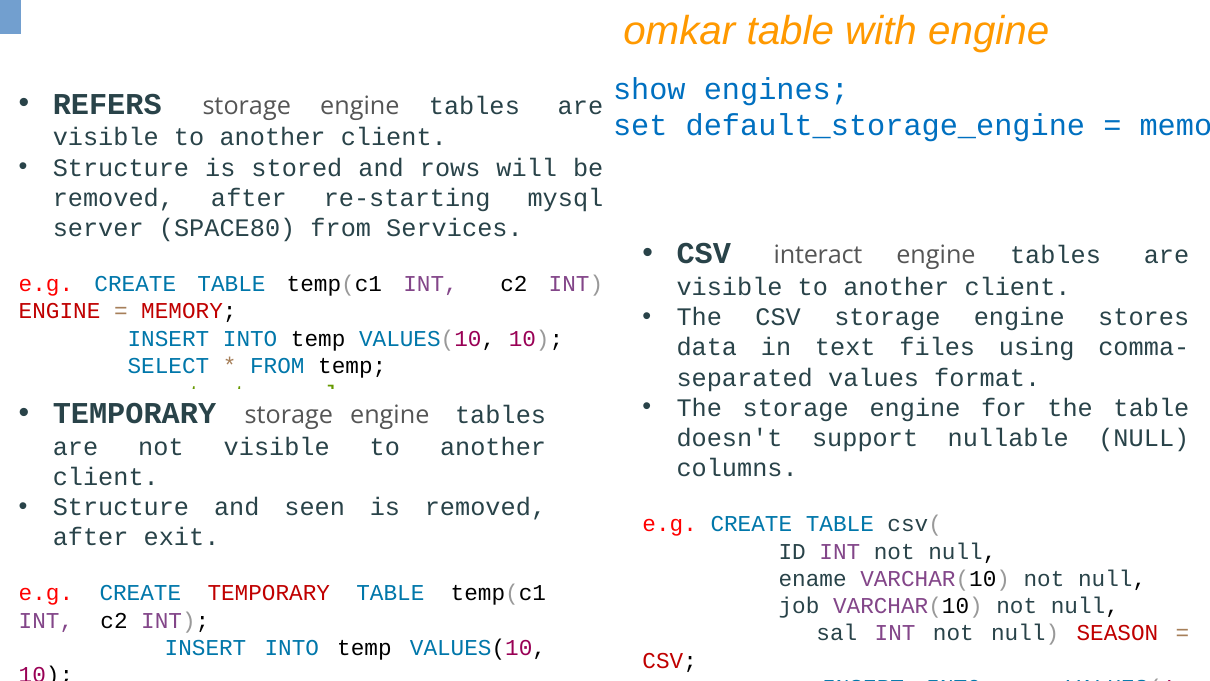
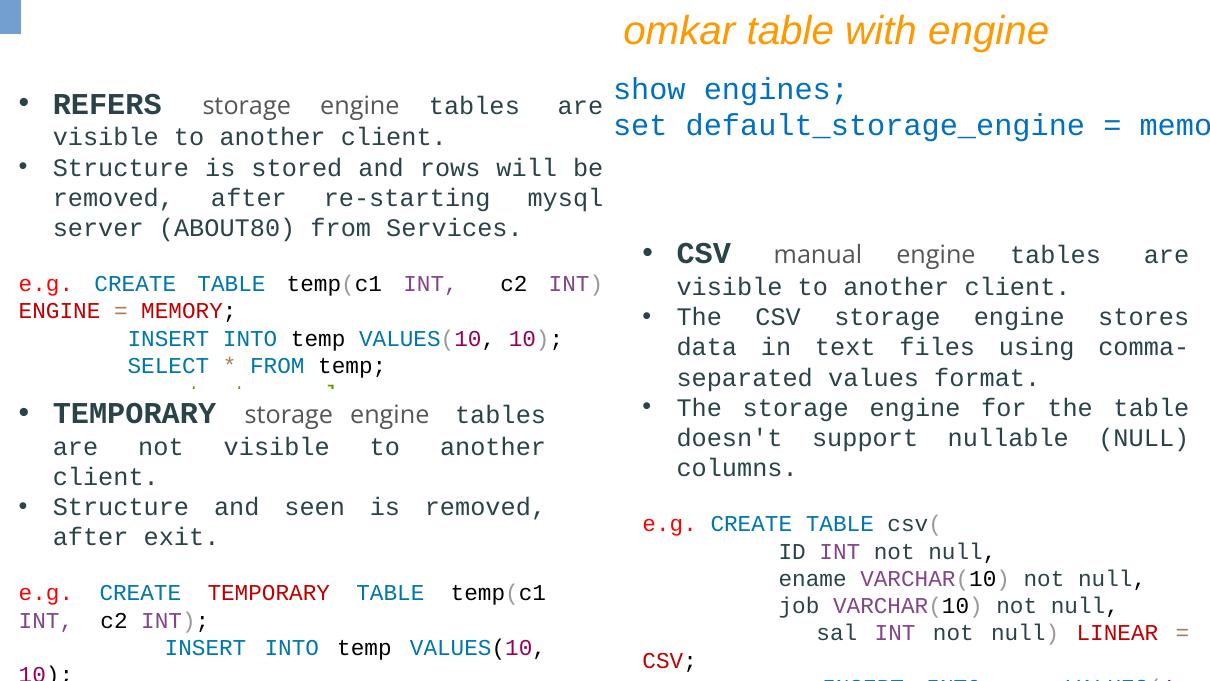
SPACE80: SPACE80 -> ABOUT80
interact: interact -> manual
SEASON: SEASON -> LINEAR
